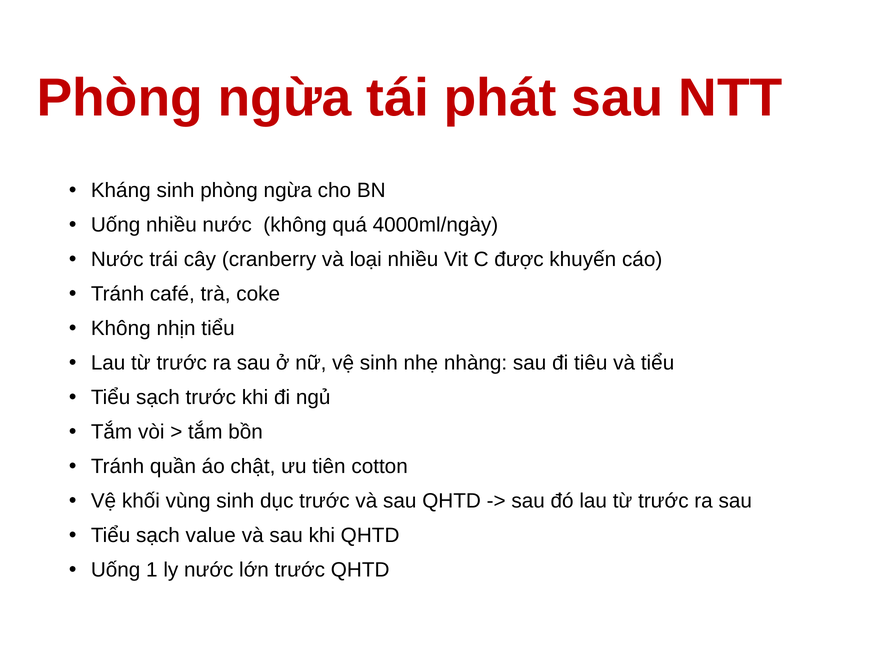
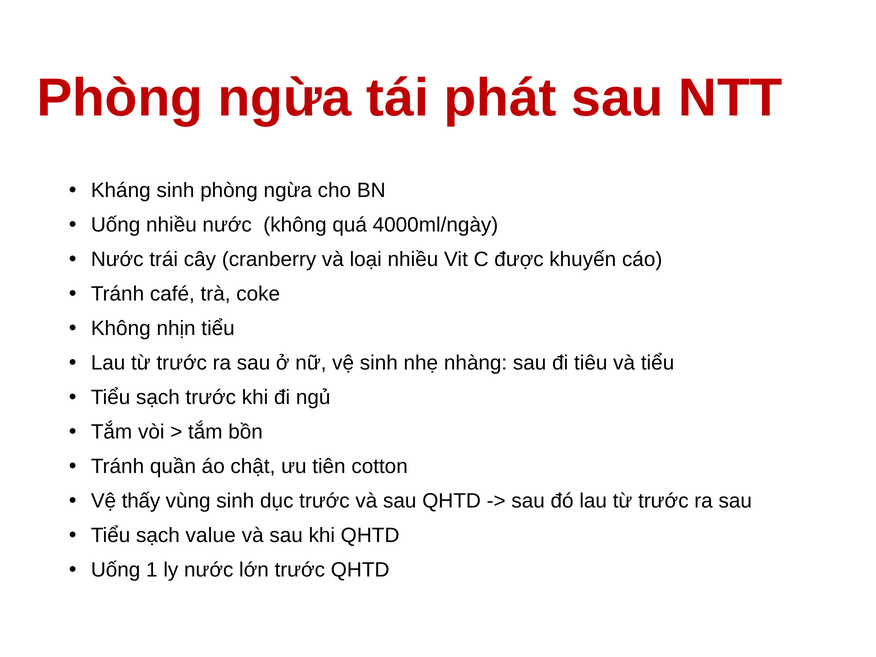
khối: khối -> thấy
